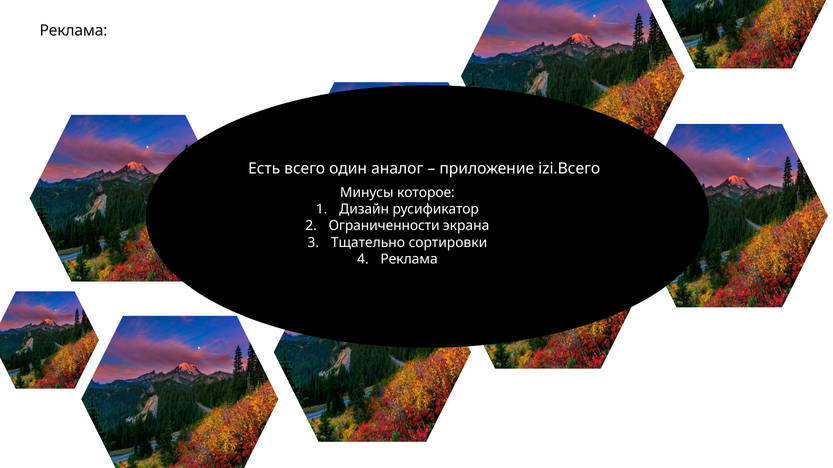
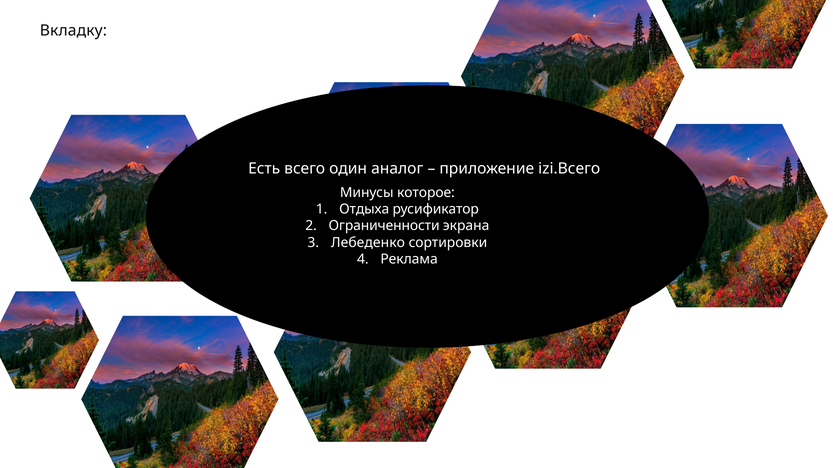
Реклама at (74, 30): Реклама -> Вкладку
Дизайн: Дизайн -> Отдыха
Тщательно: Тщательно -> Лебеденко
